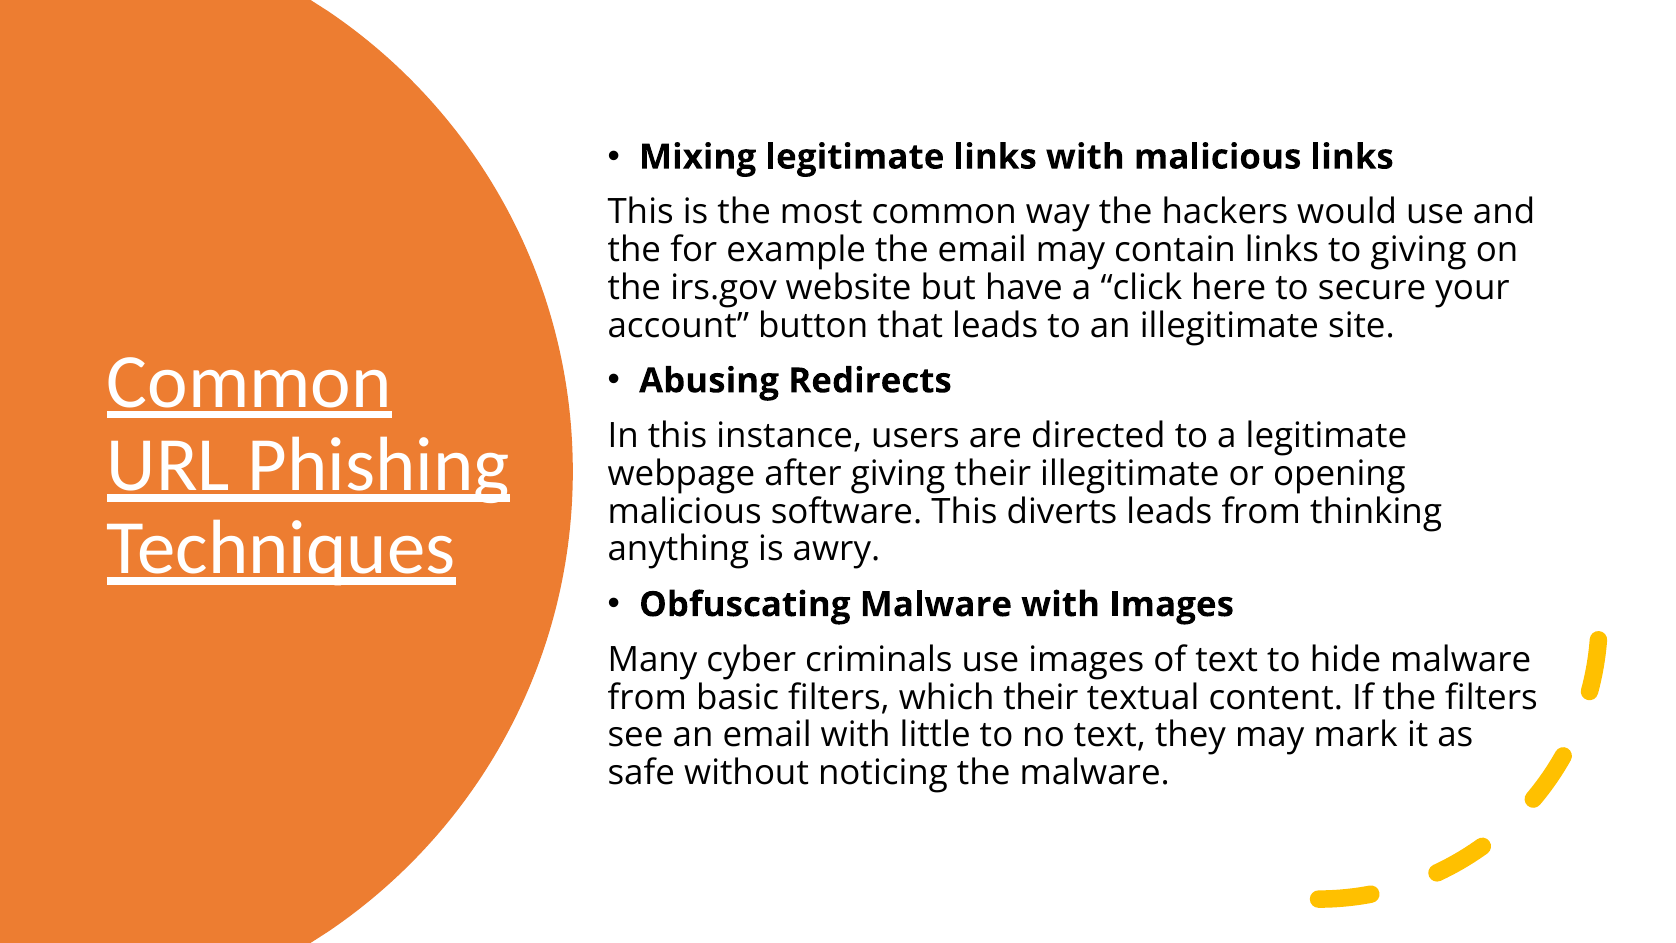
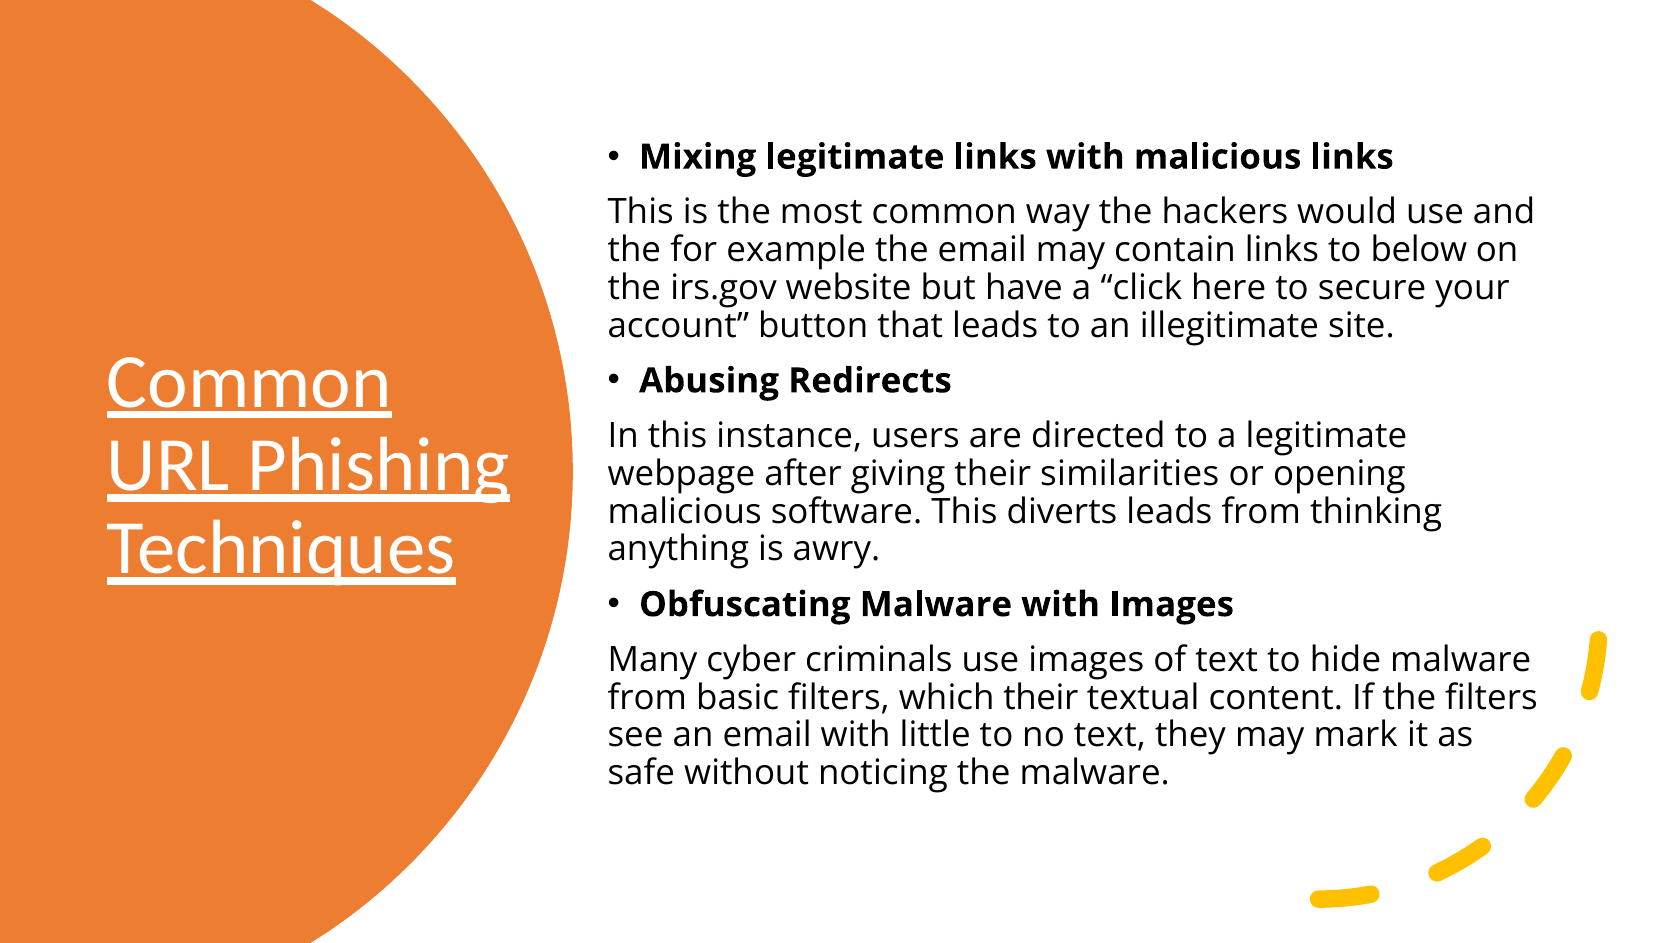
to giving: giving -> below
their illegitimate: illegitimate -> similarities
